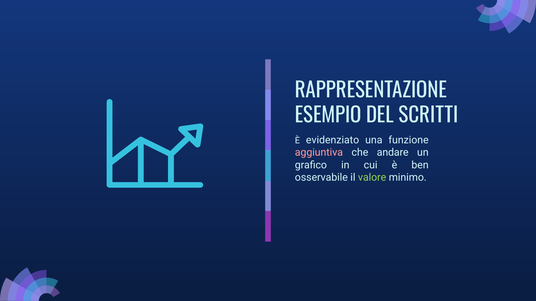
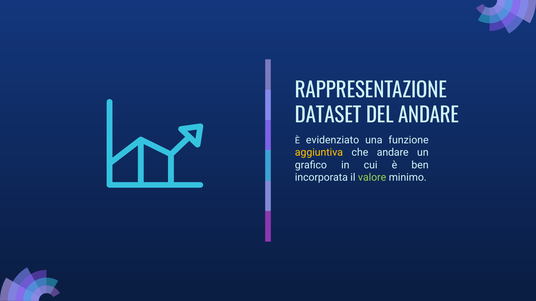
ESEMPIO: ESEMPIO -> DATASET
DEL SCRITTI: SCRITTI -> ANDARE
aggiuntiva colour: pink -> yellow
osservabile: osservabile -> incorporata
